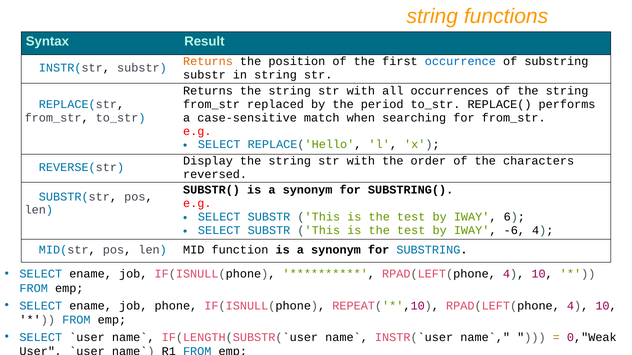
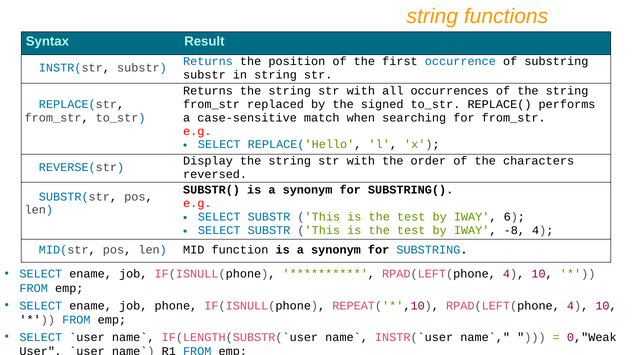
Returns at (208, 61) colour: orange -> blue
period: period -> signed
-6: -6 -> -8
